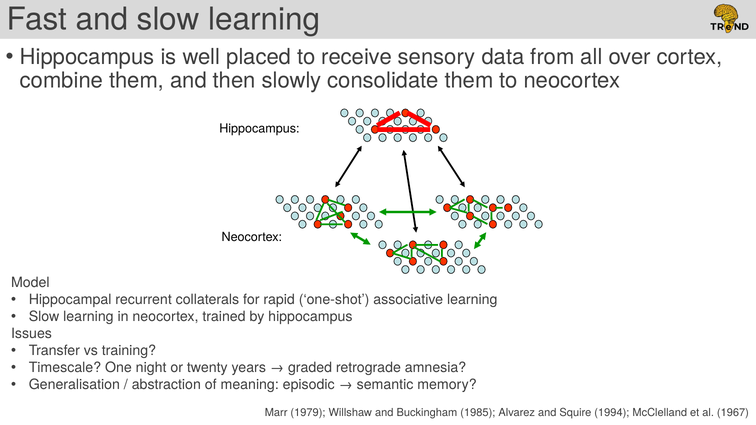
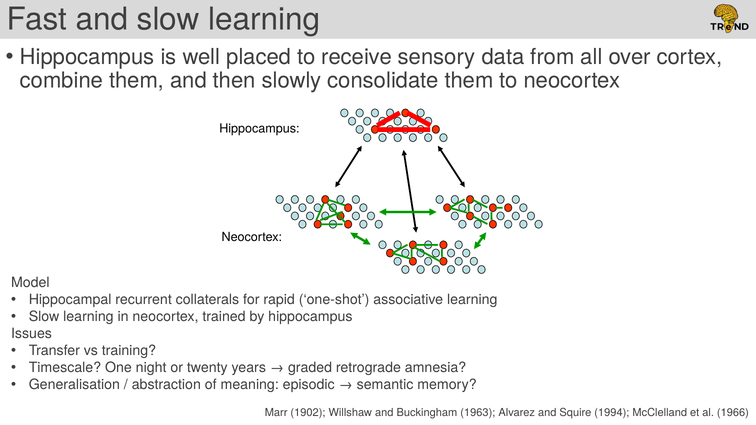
1979: 1979 -> 1902
1985: 1985 -> 1963
1967: 1967 -> 1966
